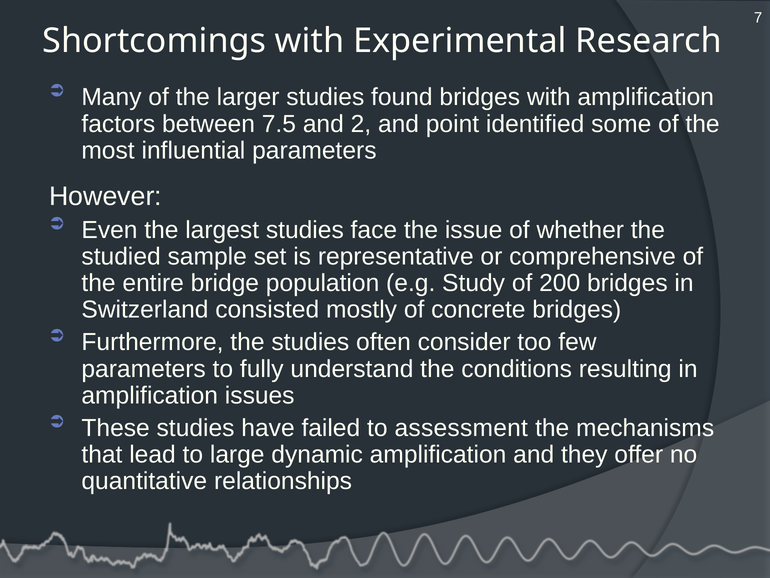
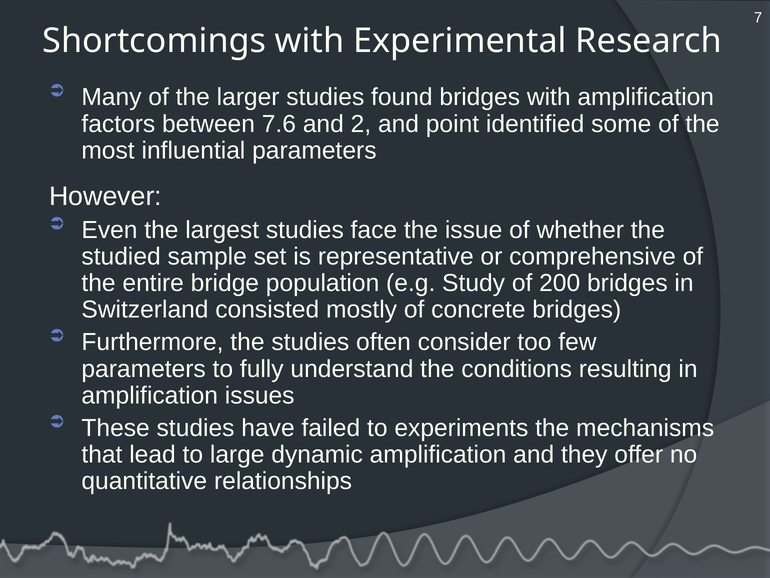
7.5: 7.5 -> 7.6
assessment: assessment -> experiments
